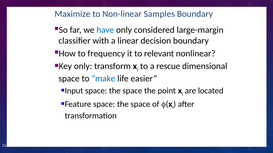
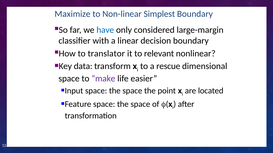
Samples: Samples -> Simplest
frequency: frequency -> translator
Key only: only -> data
make colour: blue -> purple
